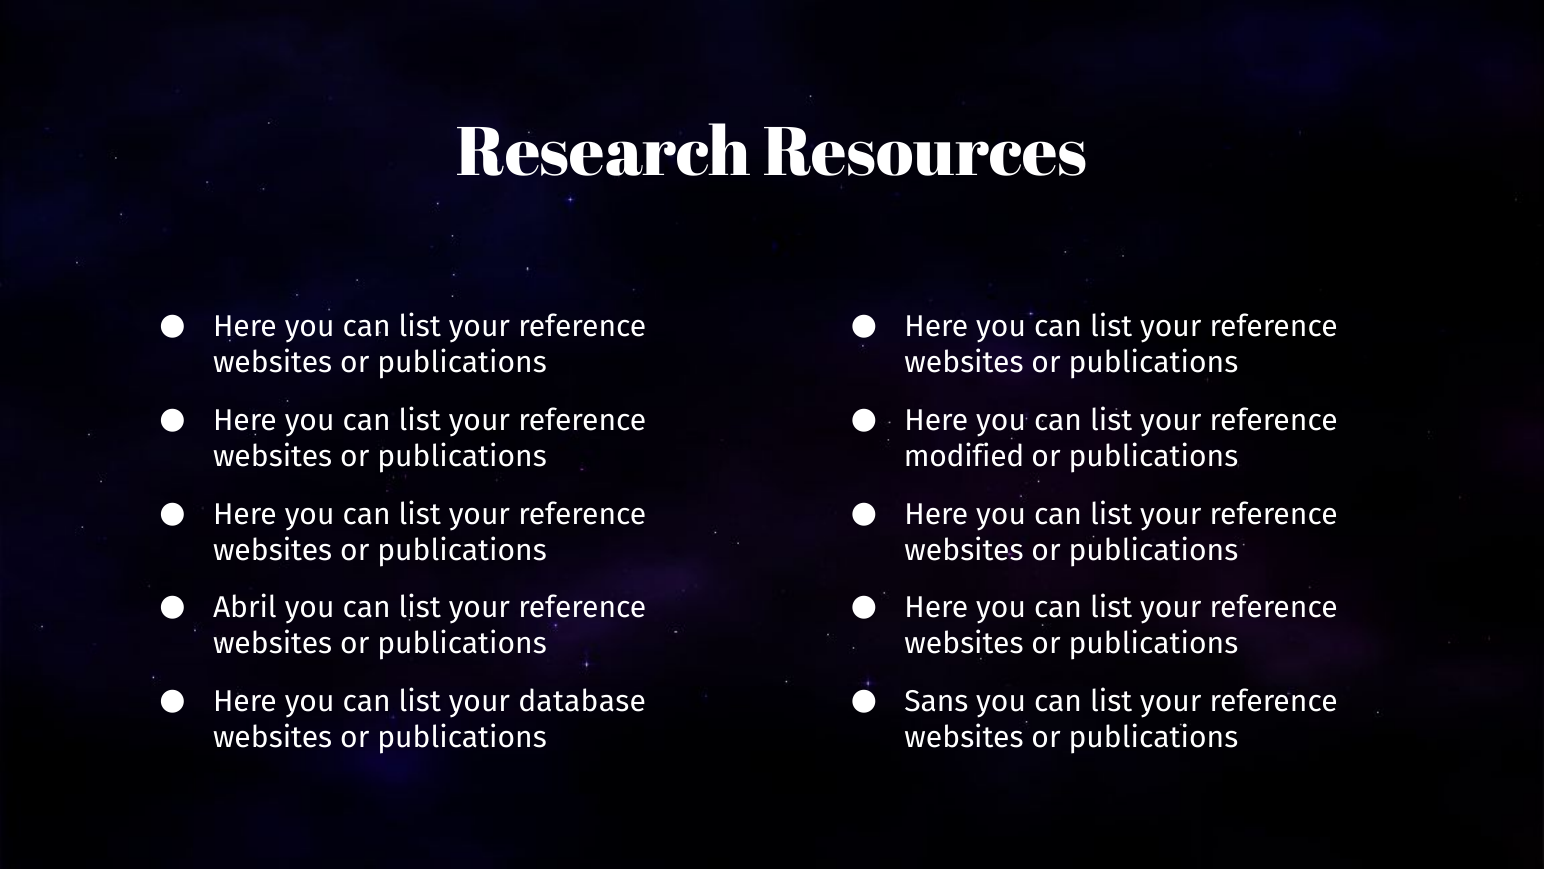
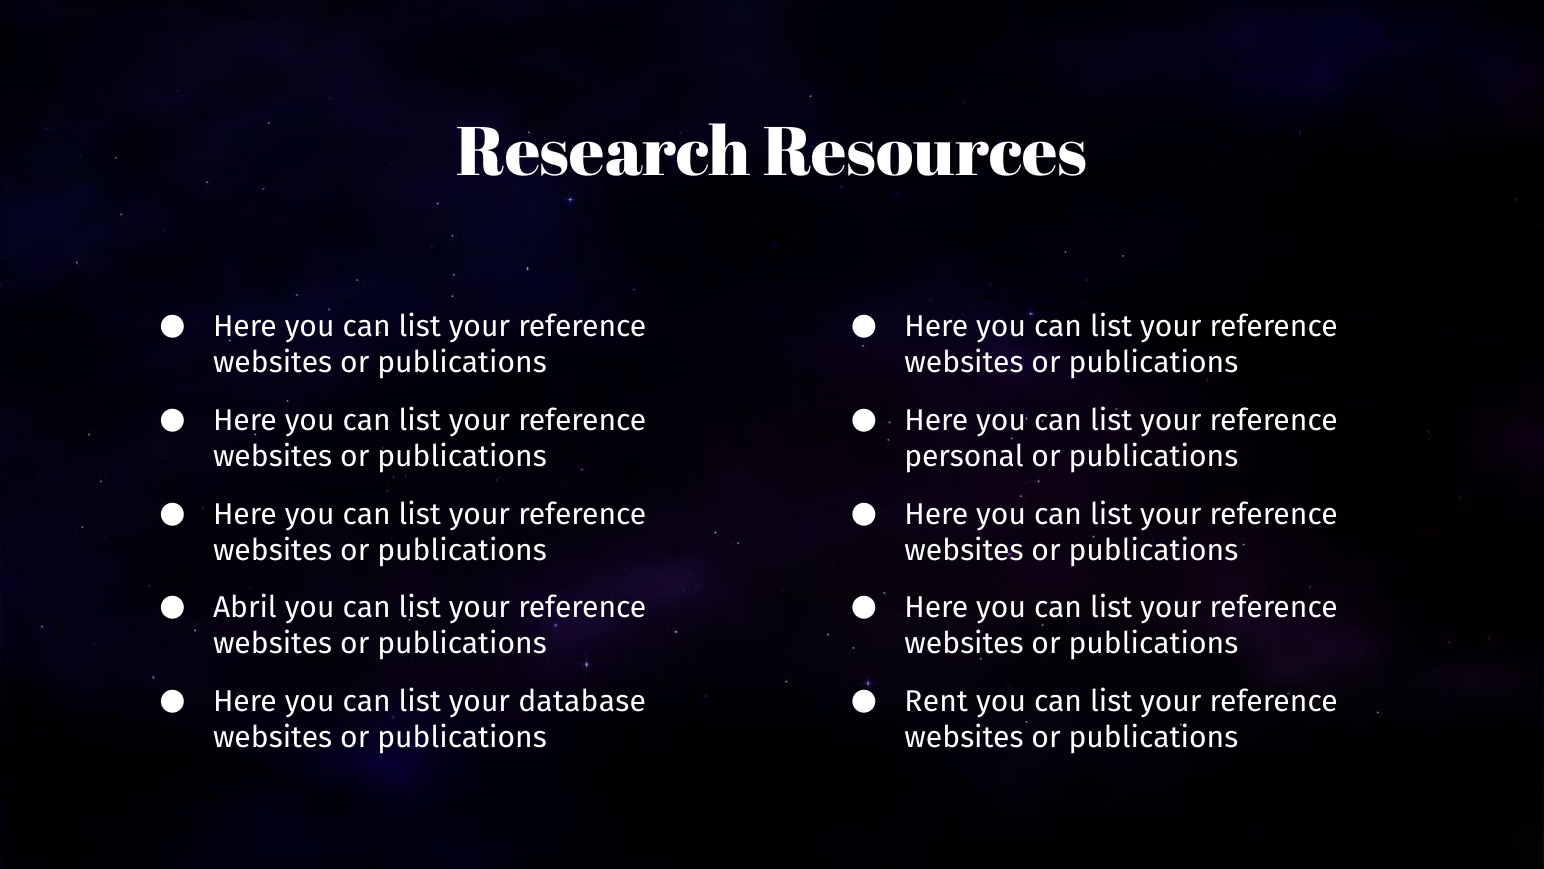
modified: modified -> personal
Sans: Sans -> Rent
